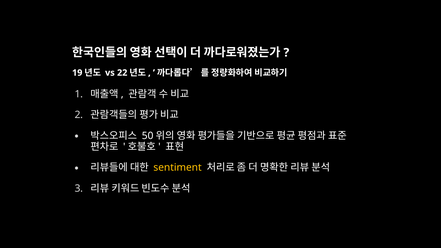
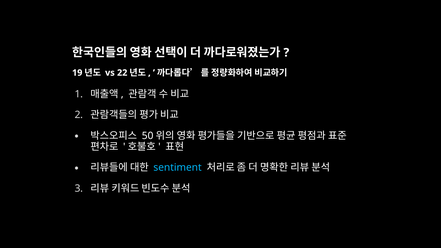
sentiment colour: yellow -> light blue
